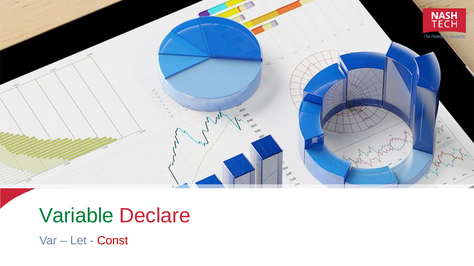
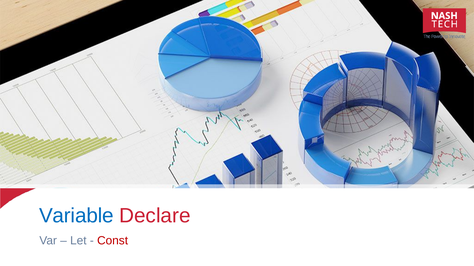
Variable colour: green -> blue
